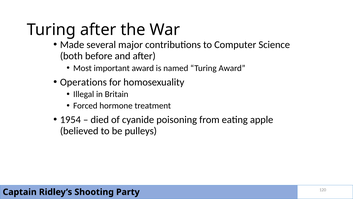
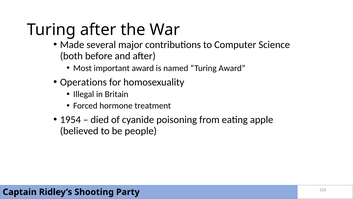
pulleys: pulleys -> people
